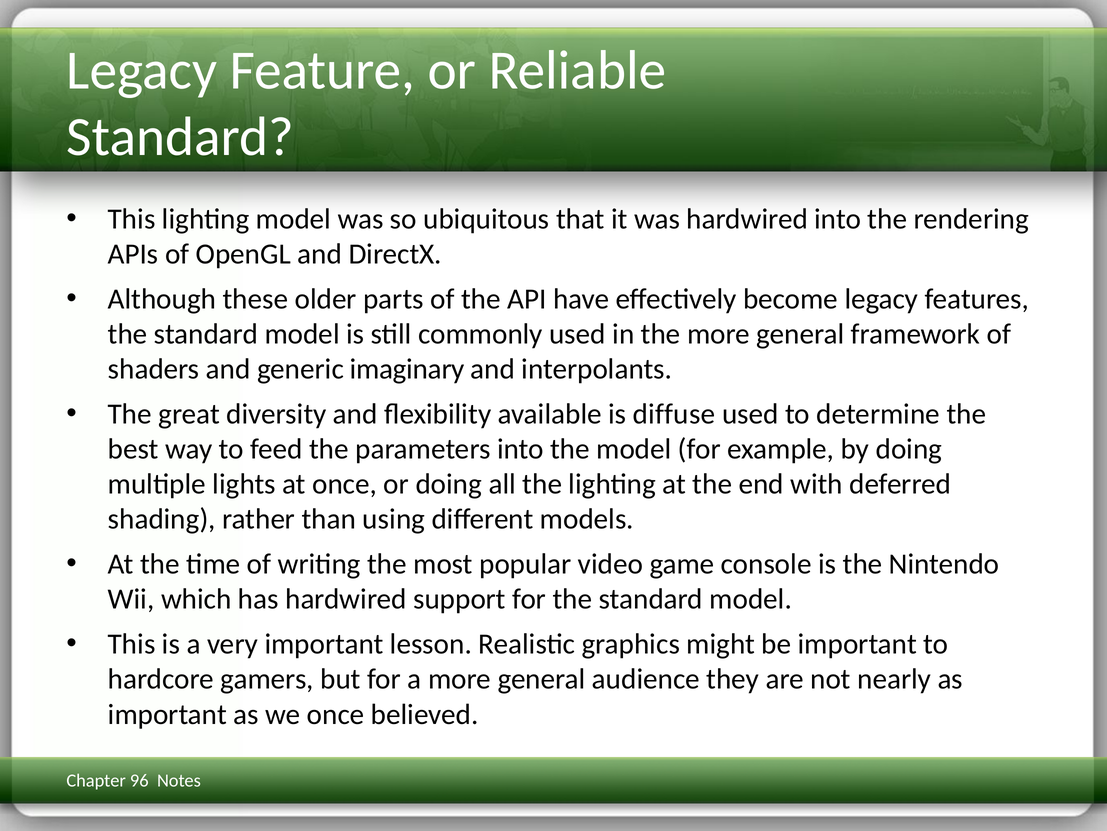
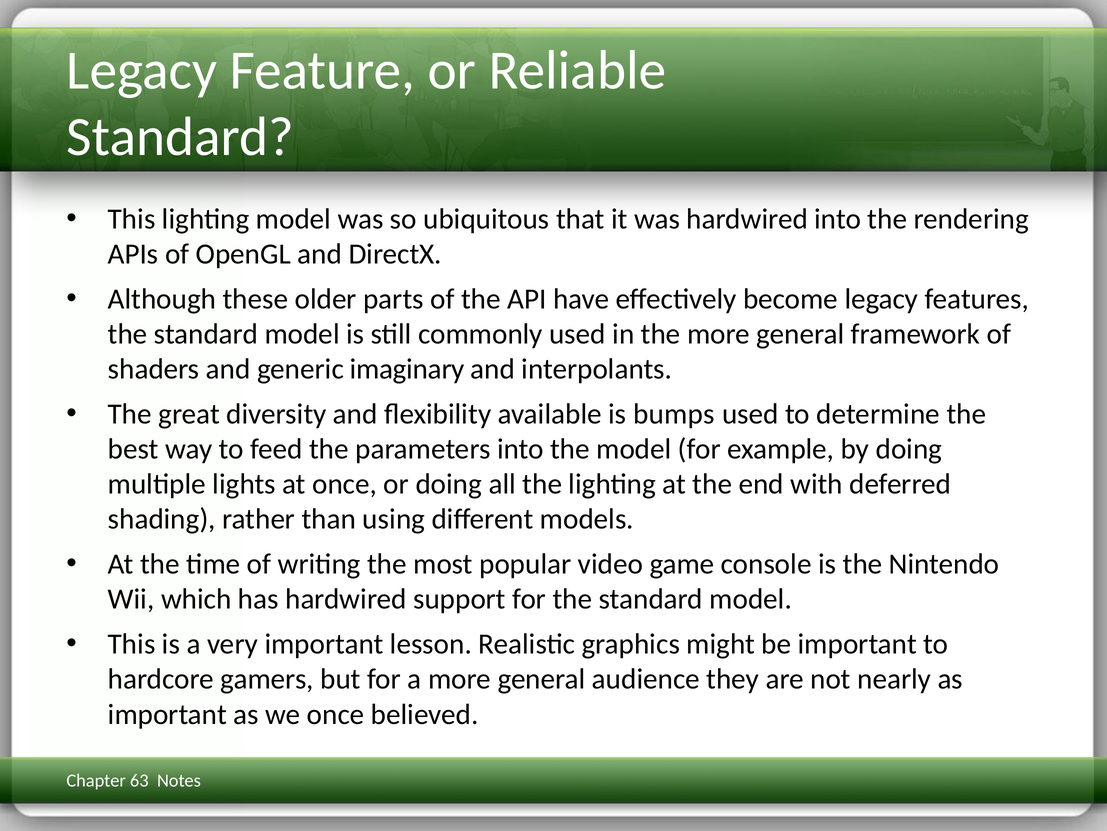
diffuse: diffuse -> bumps
96: 96 -> 63
